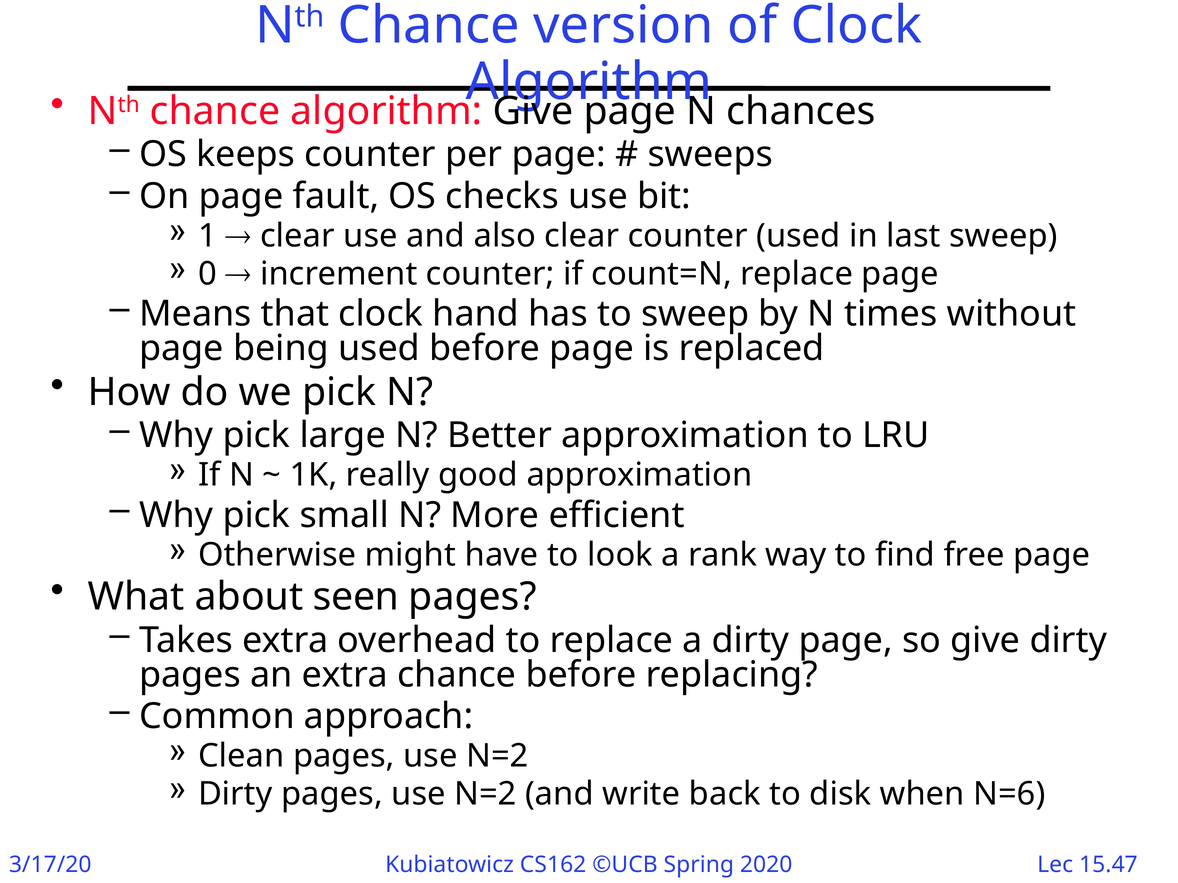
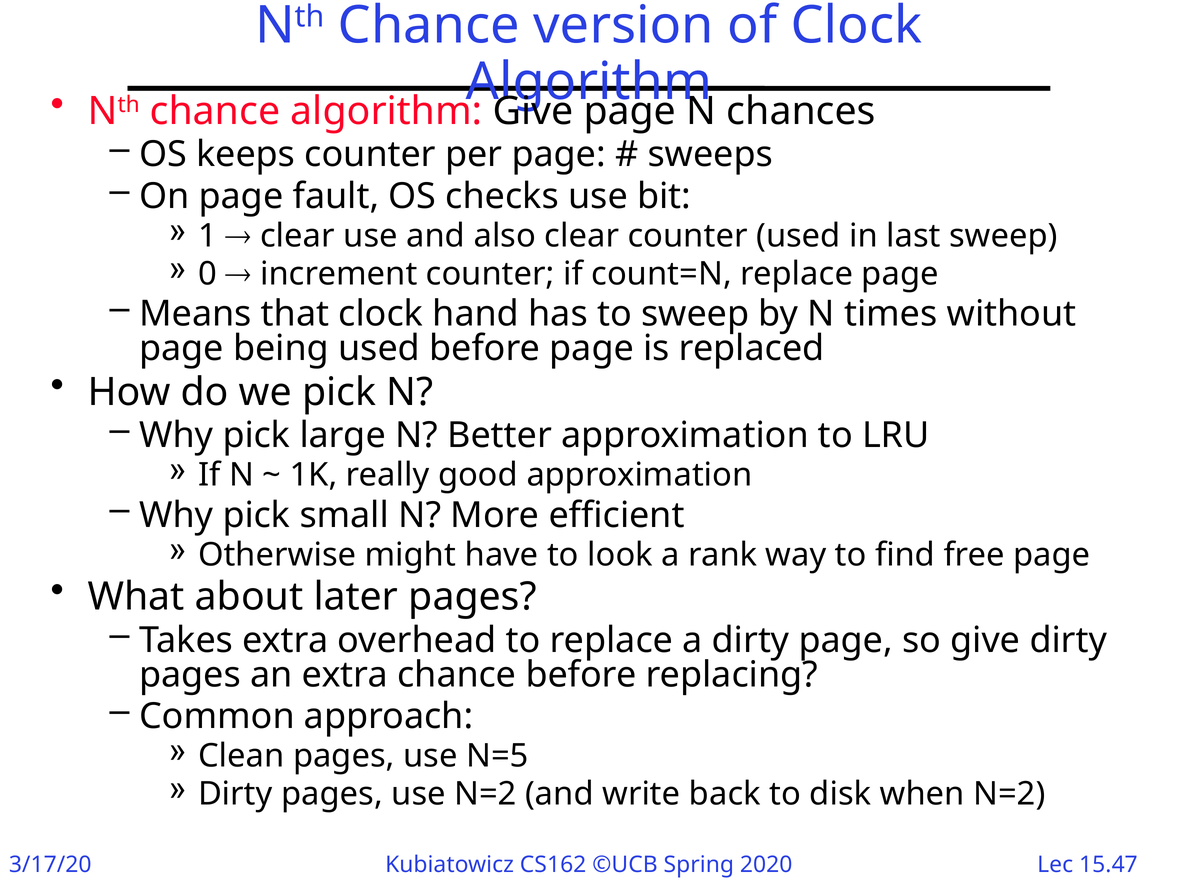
seen: seen -> later
Clean pages use N=2: N=2 -> N=5
when N=6: N=6 -> N=2
